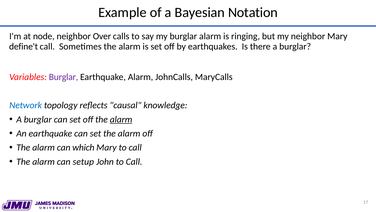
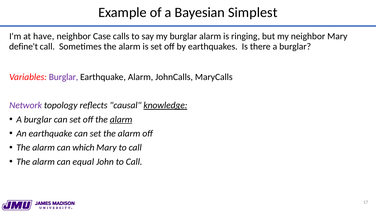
Notation: Notation -> Simplest
node: node -> have
Over: Over -> Case
Network colour: blue -> purple
knowledge underline: none -> present
setup: setup -> equal
